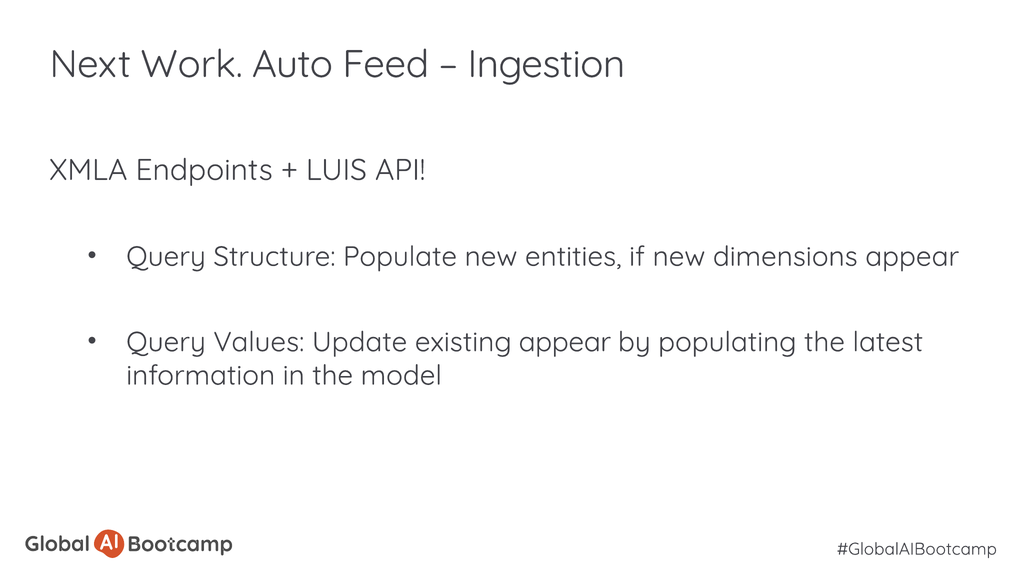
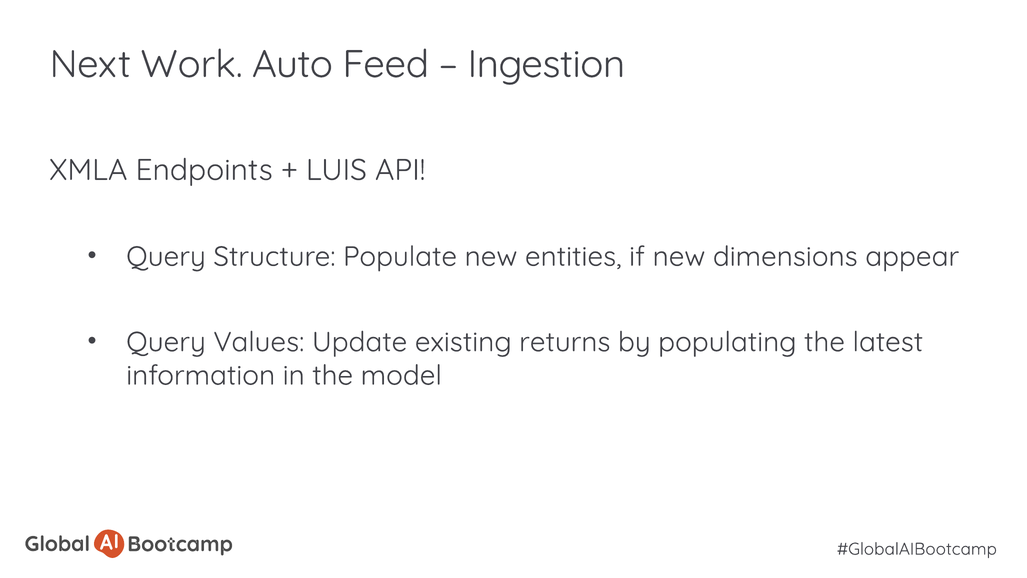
existing appear: appear -> returns
